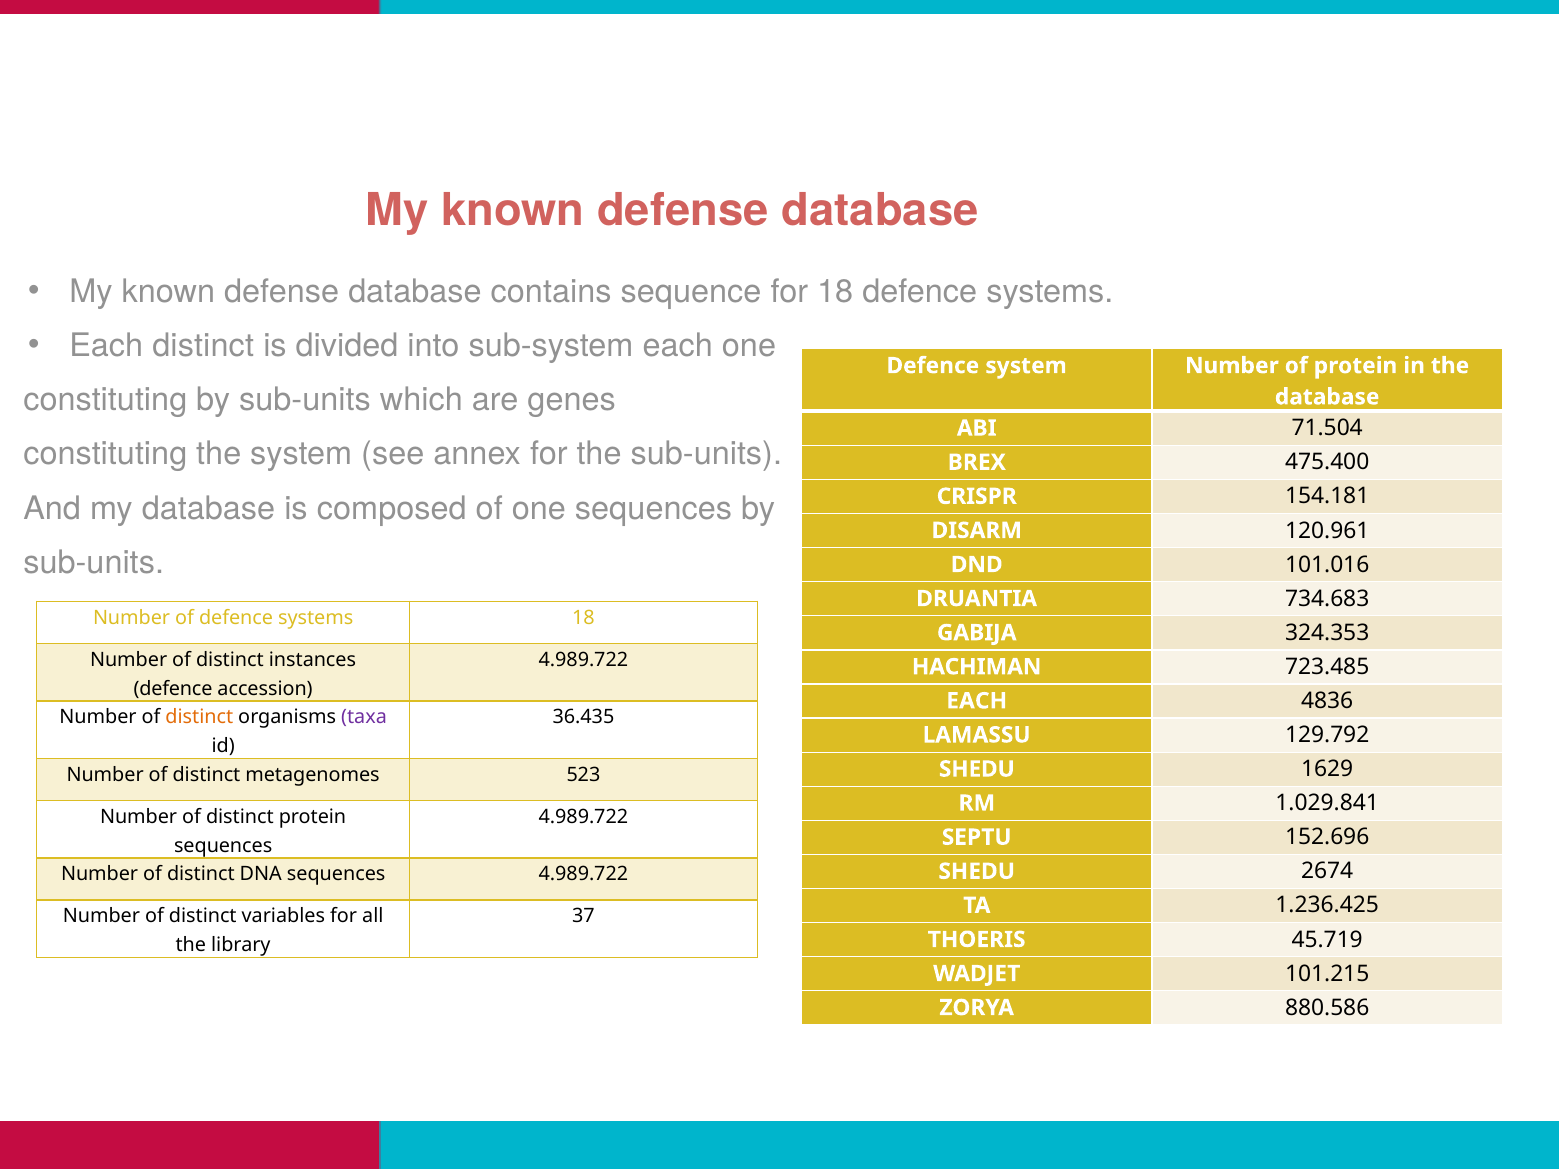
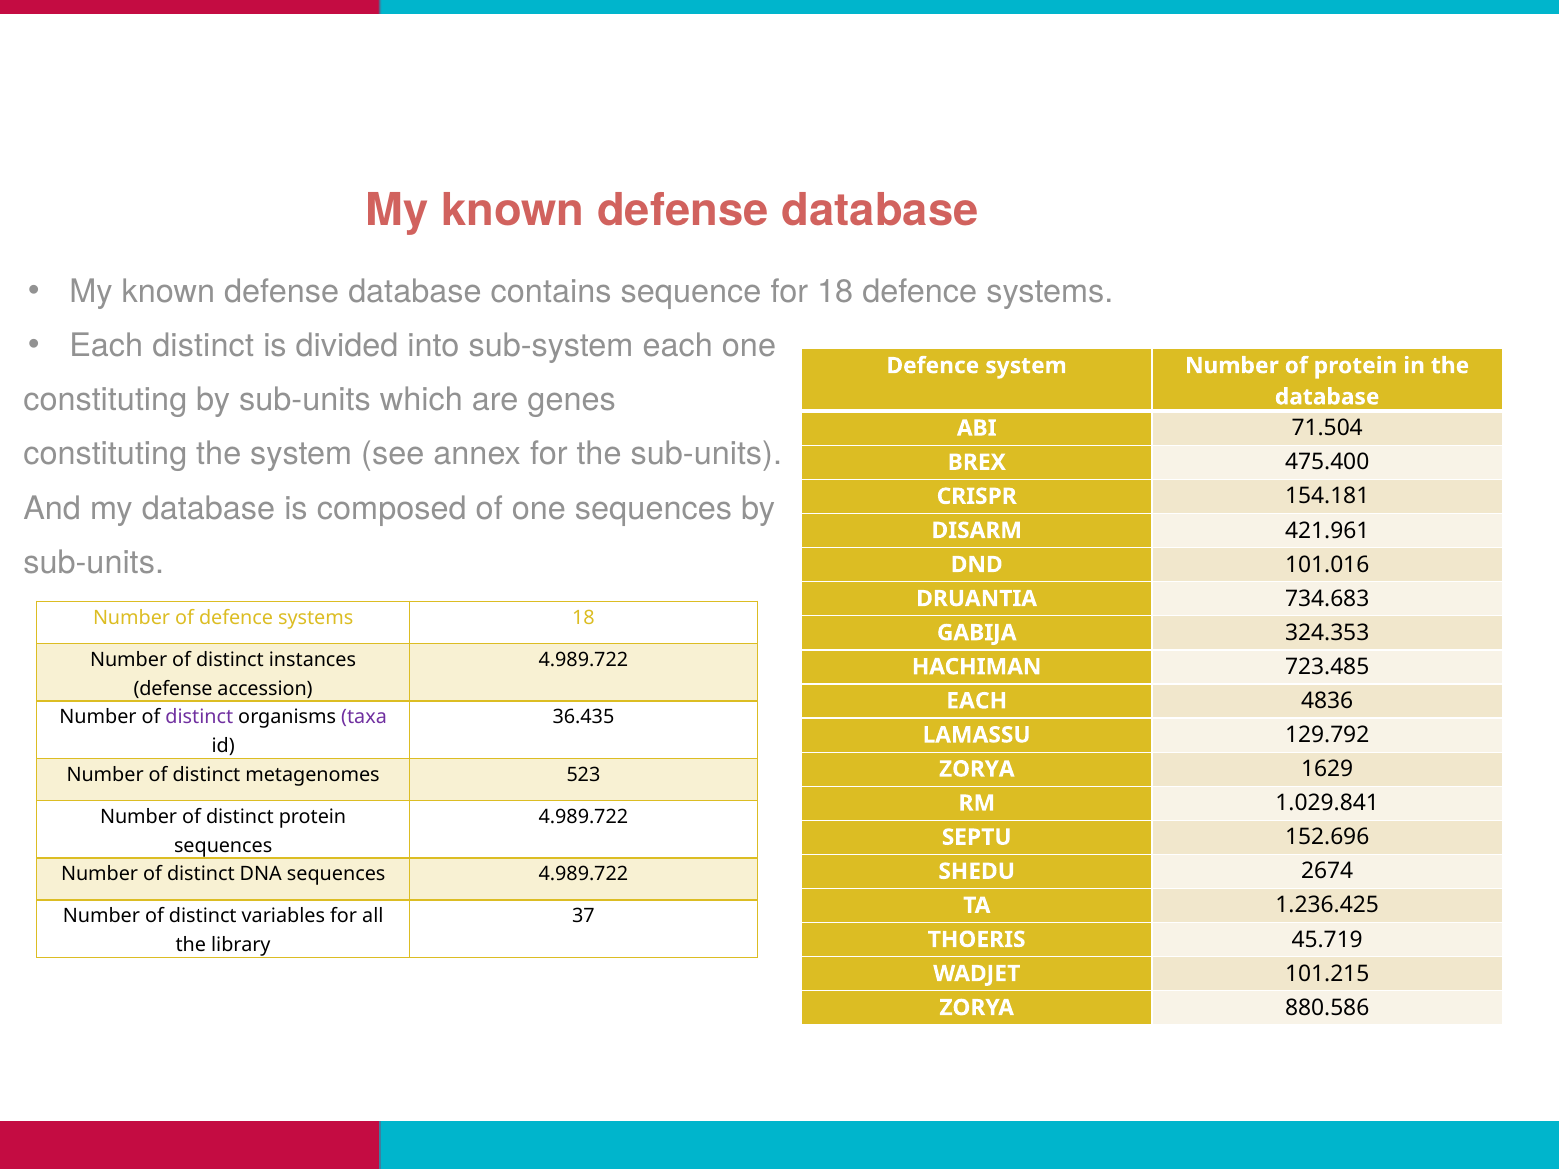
120.961: 120.961 -> 421.961
defence at (173, 689): defence -> defense
distinct at (199, 717) colour: orange -> purple
SHEDU at (977, 769): SHEDU -> ZORYA
